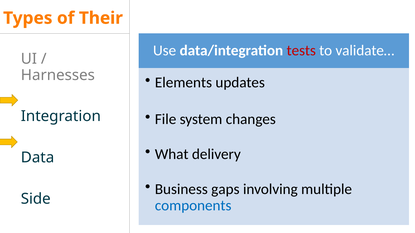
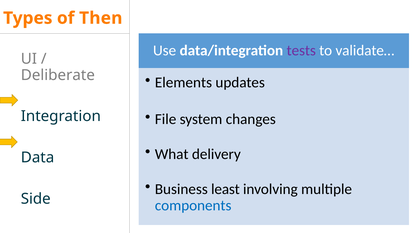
Their: Their -> Then
tests colour: red -> purple
Harnesses: Harnesses -> Deliberate
gaps: gaps -> least
